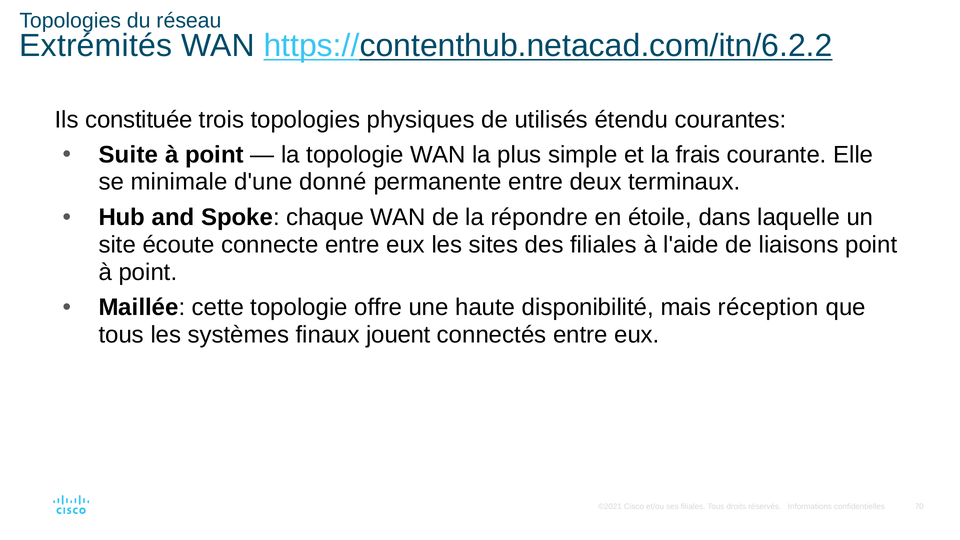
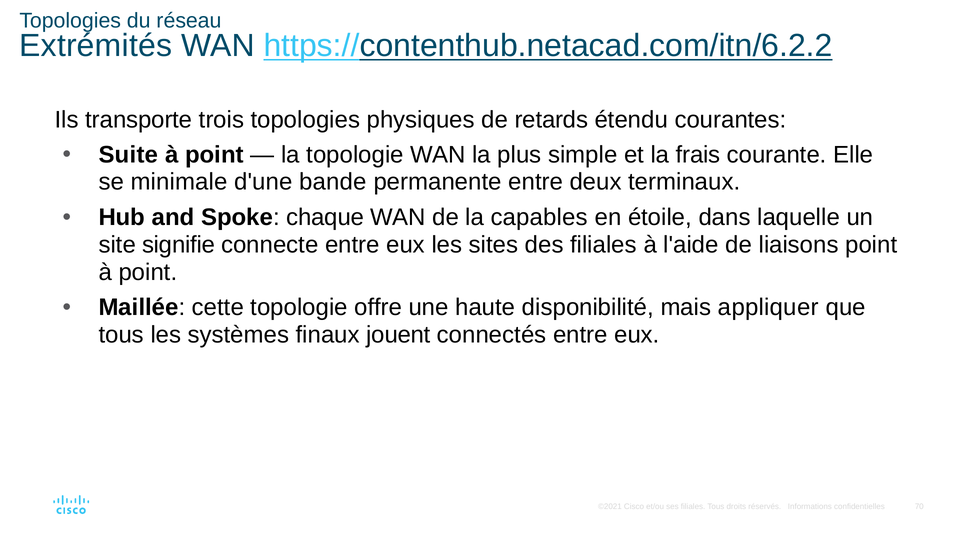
constituée: constituée -> transporte
utilisés: utilisés -> retards
donné: donné -> bande
répondre: répondre -> capables
écoute: écoute -> signifie
réception: réception -> appliquer
